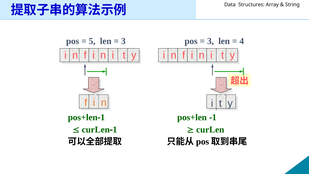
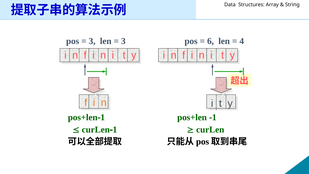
5 at (92, 41): 5 -> 3
3 at (211, 41): 3 -> 6
